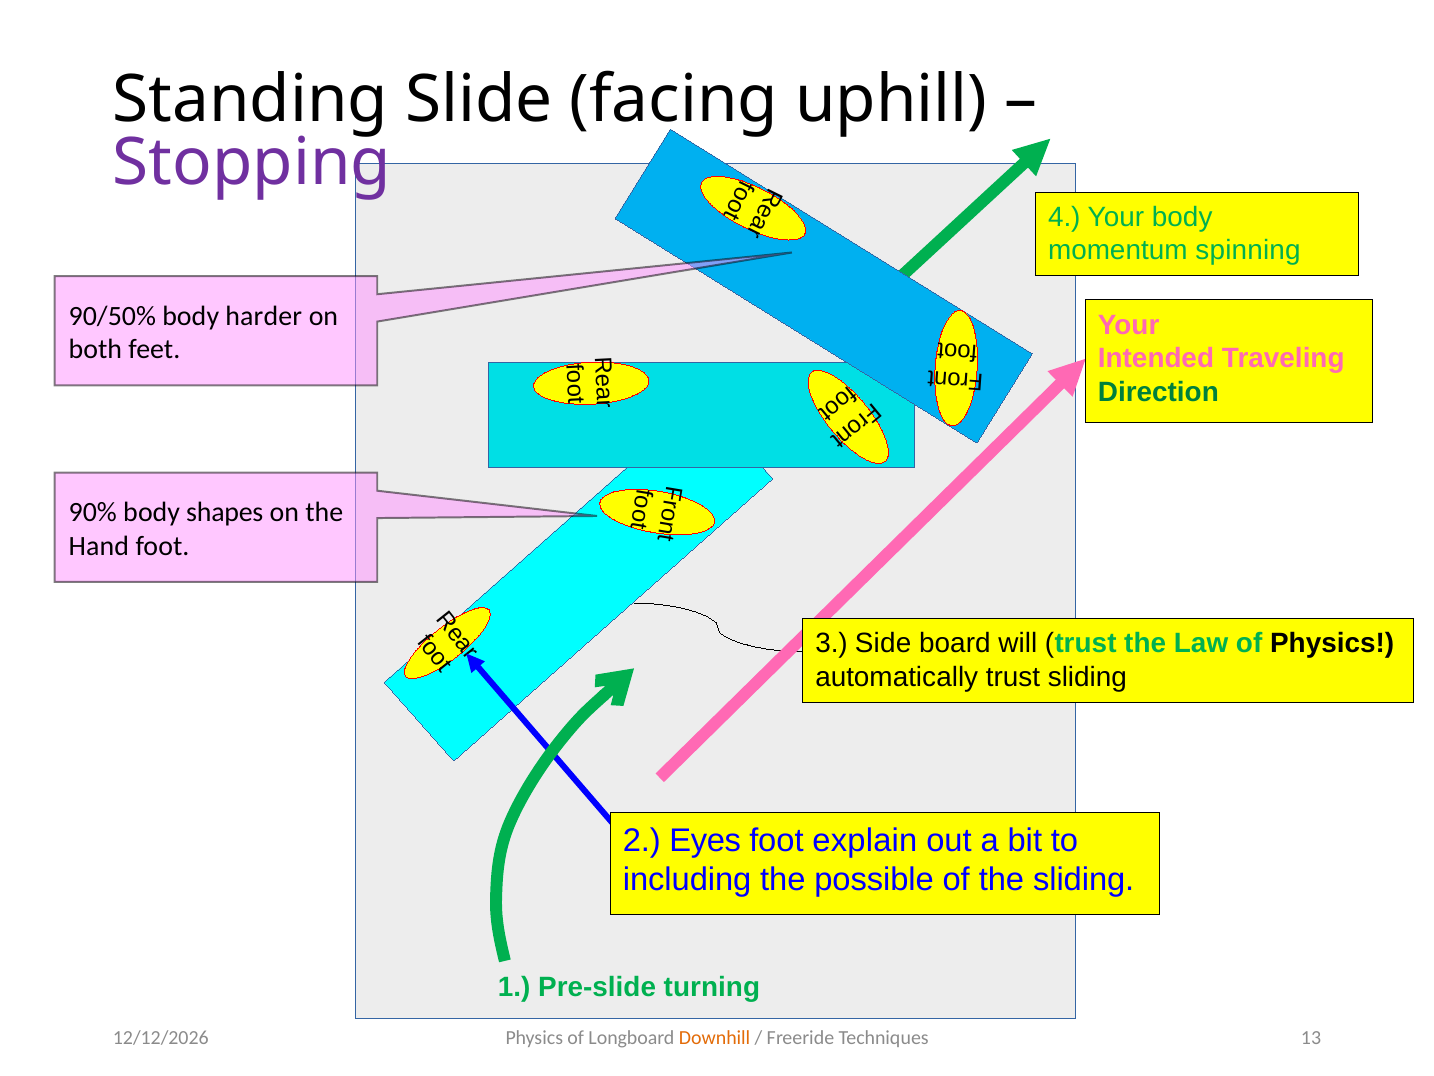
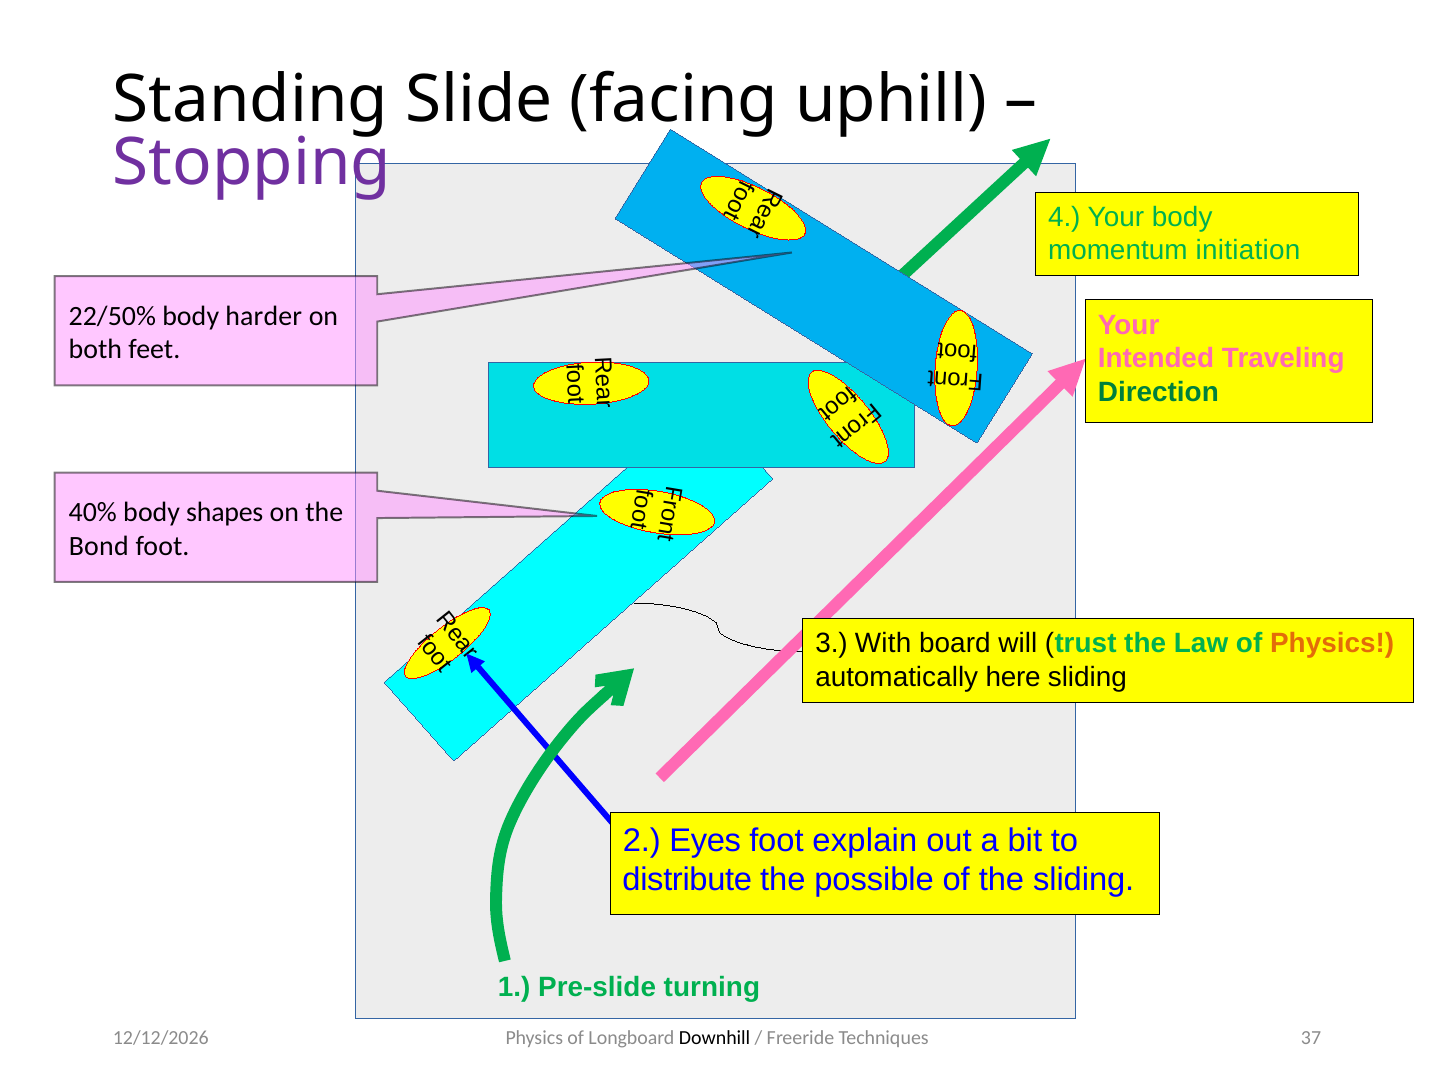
spinning: spinning -> initiation
90/50%: 90/50% -> 22/50%
90%: 90% -> 40%
Hand: Hand -> Bond
Side: Side -> With
Physics at (1332, 643) colour: black -> orange
automatically trust: trust -> here
including: including -> distribute
Downhill colour: orange -> black
13: 13 -> 37
